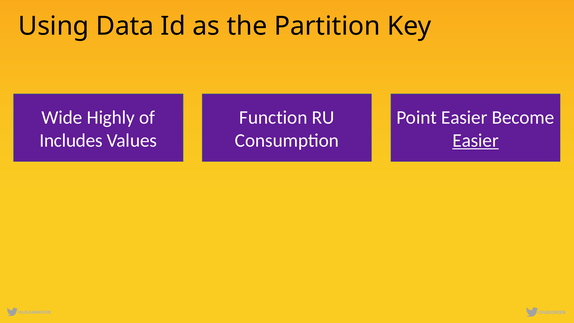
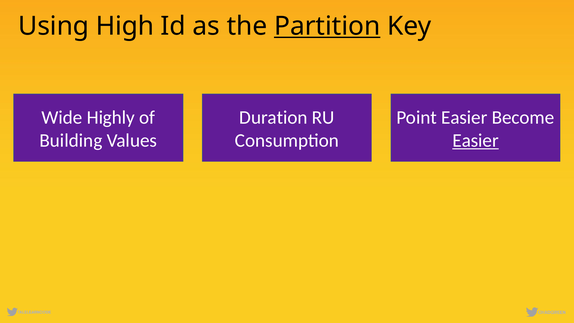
Data: Data -> High
Partition underline: none -> present
Function: Function -> Duration
Includes: Includes -> Building
